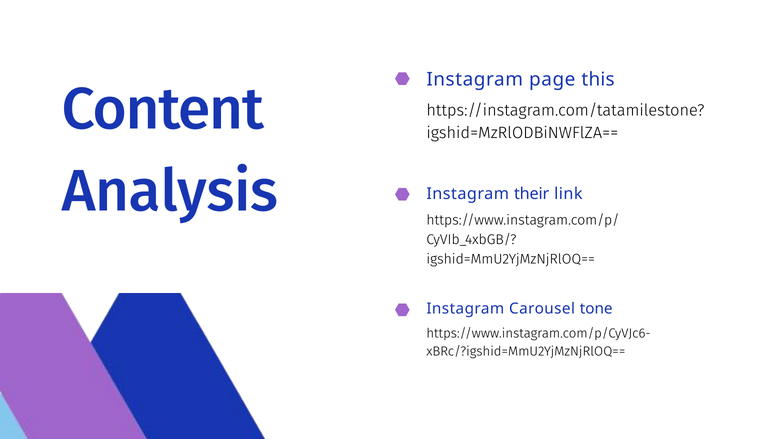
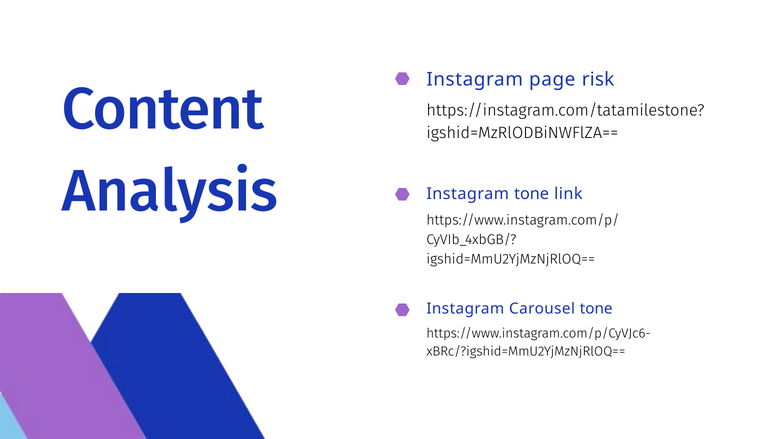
this: this -> risk
Instagram their: their -> tone
